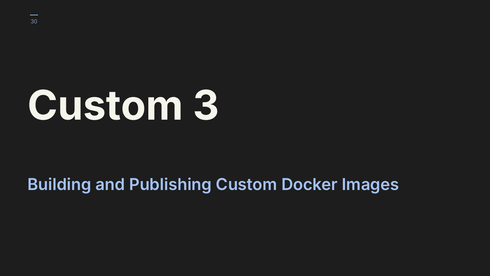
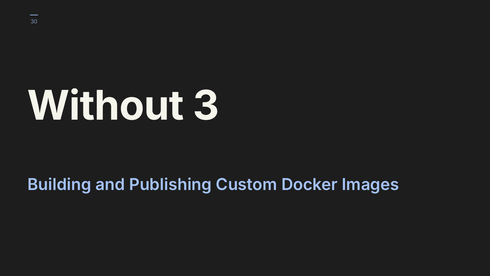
Custom at (105, 106): Custom -> Without
